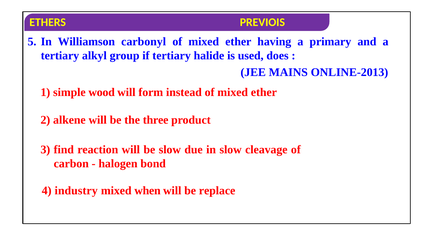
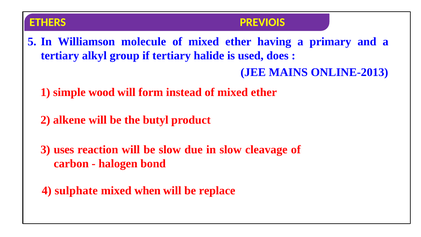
carbonyl: carbonyl -> molecule
three: three -> butyl
find: find -> uses
industry: industry -> sulphate
